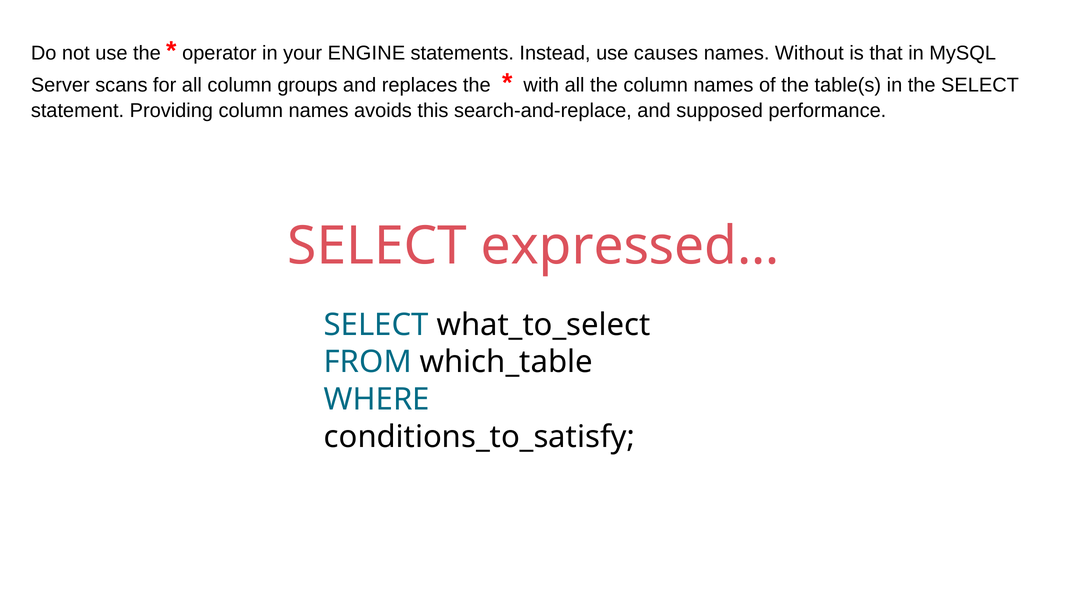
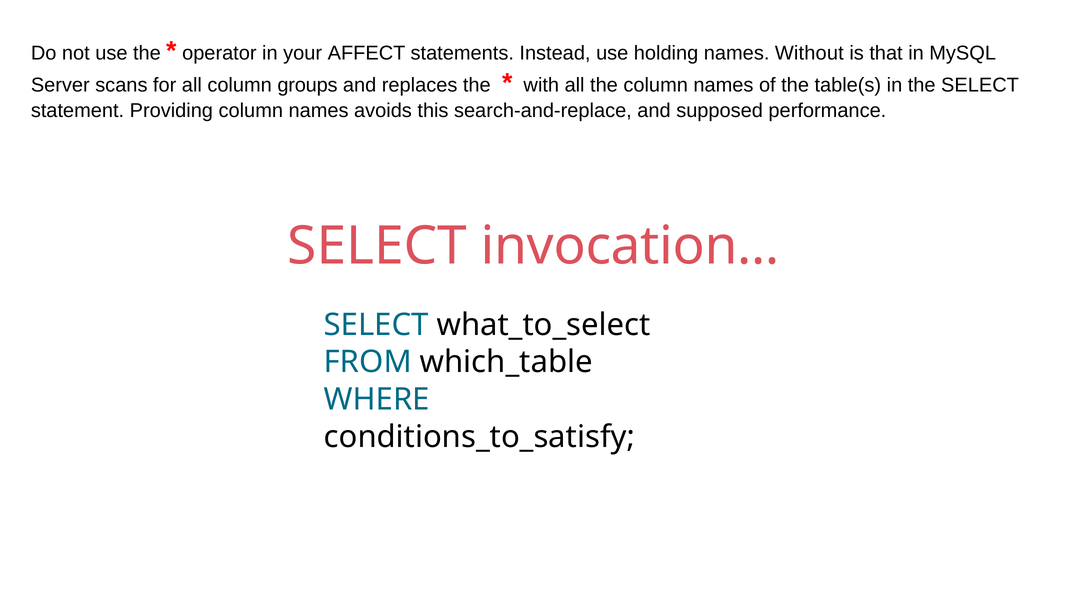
ENGINE: ENGINE -> AFFECT
causes: causes -> holding
expressed…: expressed… -> invocation…
